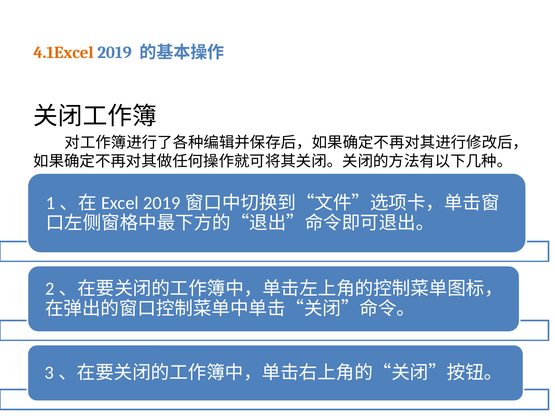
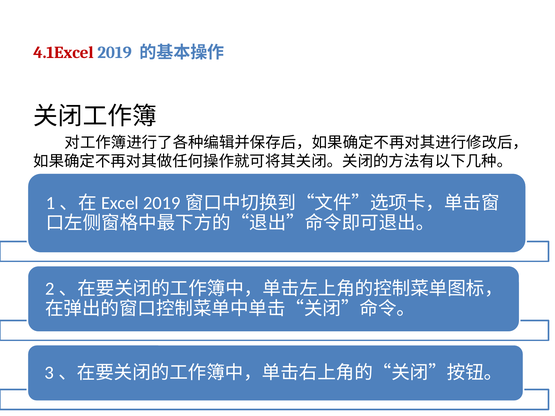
4.1Excel colour: orange -> red
